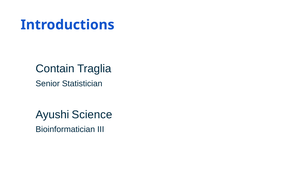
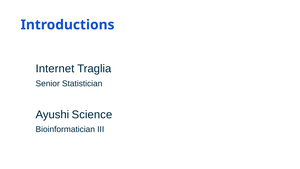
Contain: Contain -> Internet
